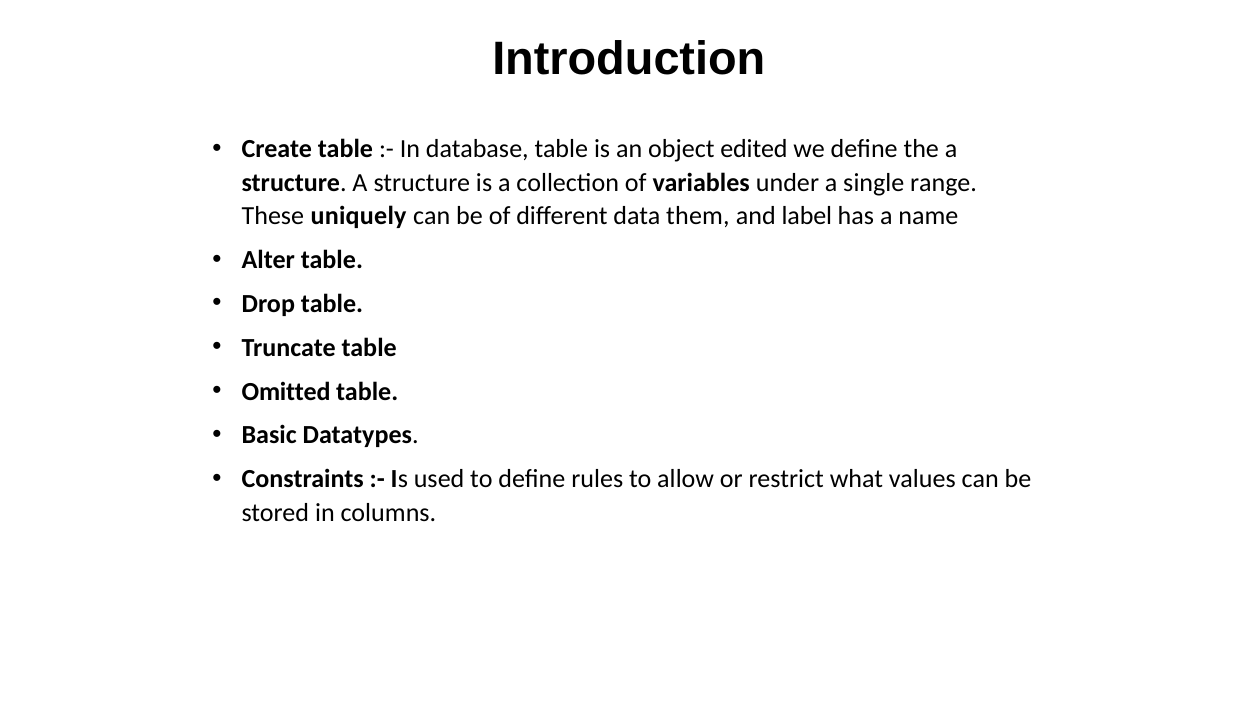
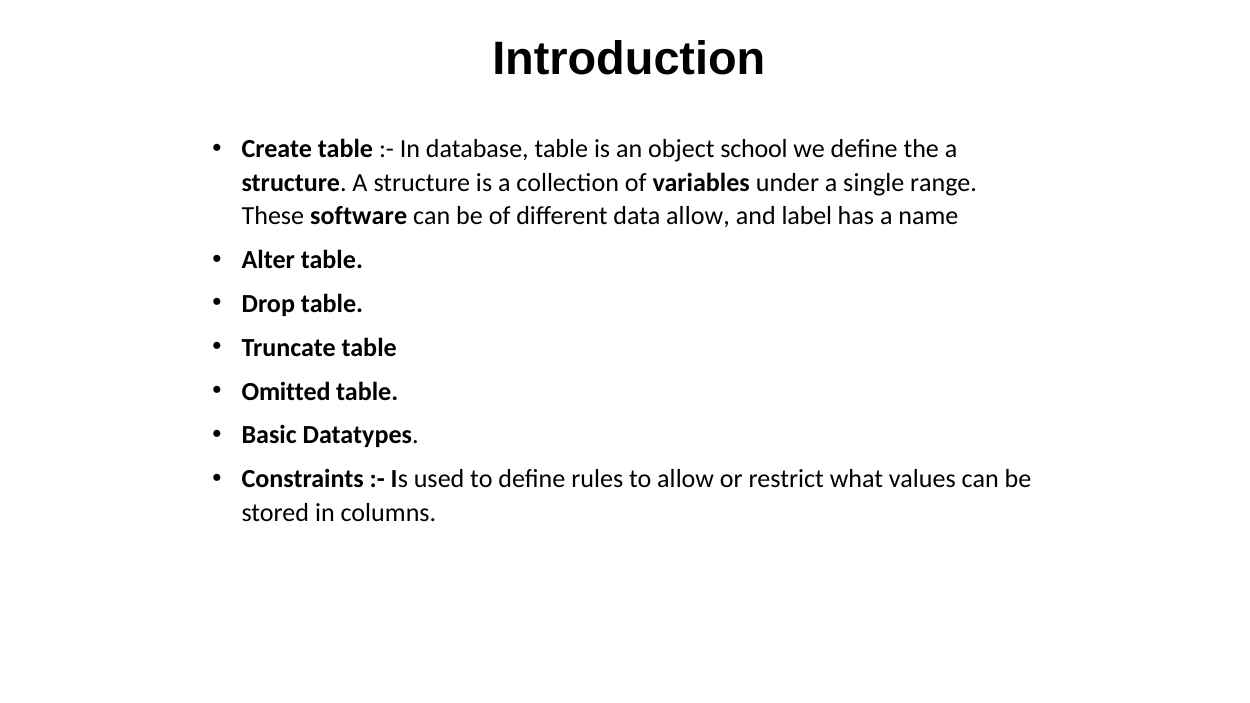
edited: edited -> school
uniquely: uniquely -> software
data them: them -> allow
